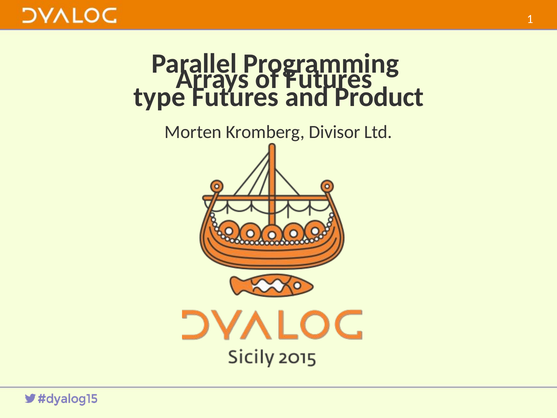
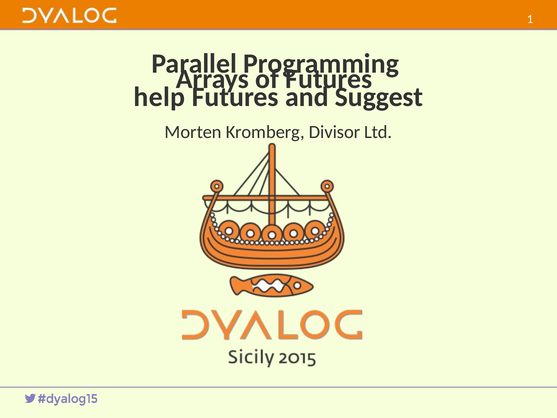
type: type -> help
Product: Product -> Suggest
